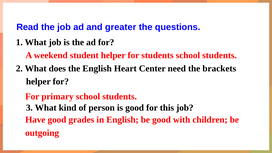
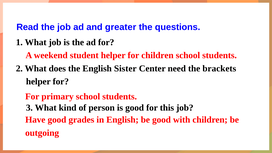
for students: students -> children
Heart: Heart -> Sister
